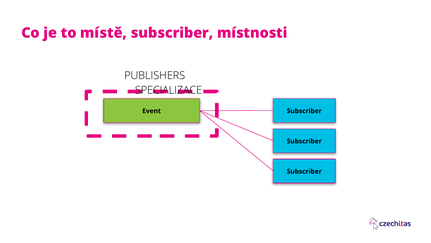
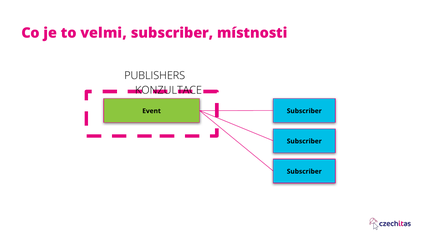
místě: místě -> velmi
SPECIALIZACE: SPECIALIZACE -> KONZULTACE
